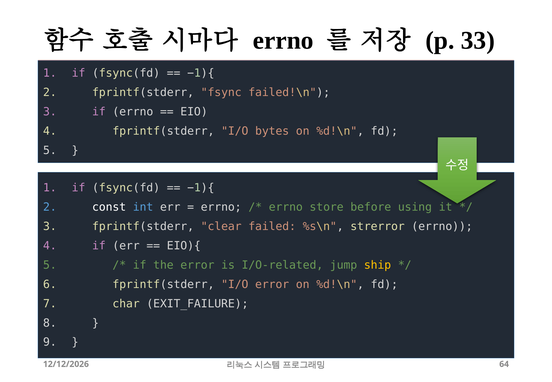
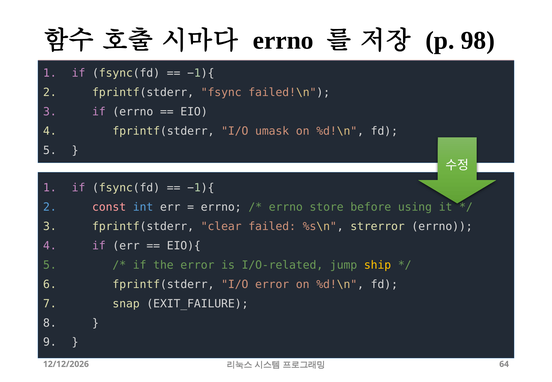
33: 33 -> 98
bytes: bytes -> umask
const colour: white -> pink
char: char -> snap
